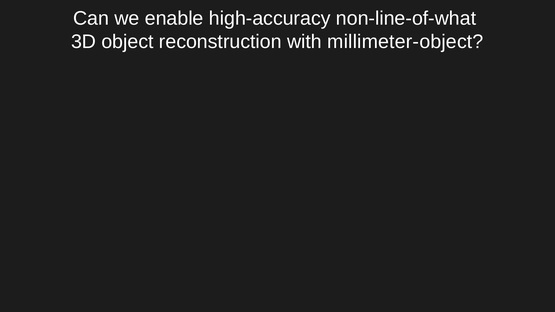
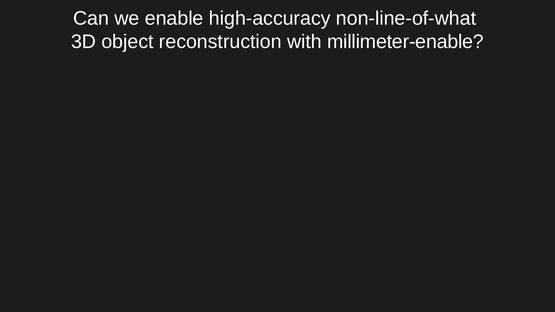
millimeter-object: millimeter-object -> millimeter-enable
